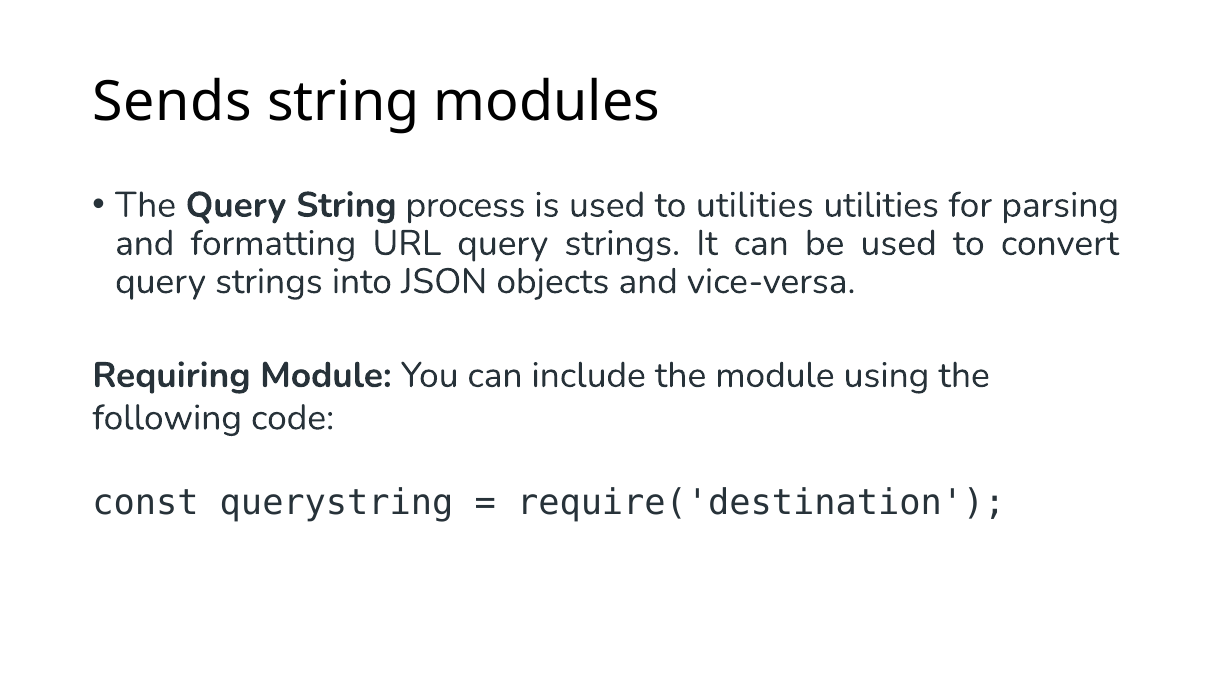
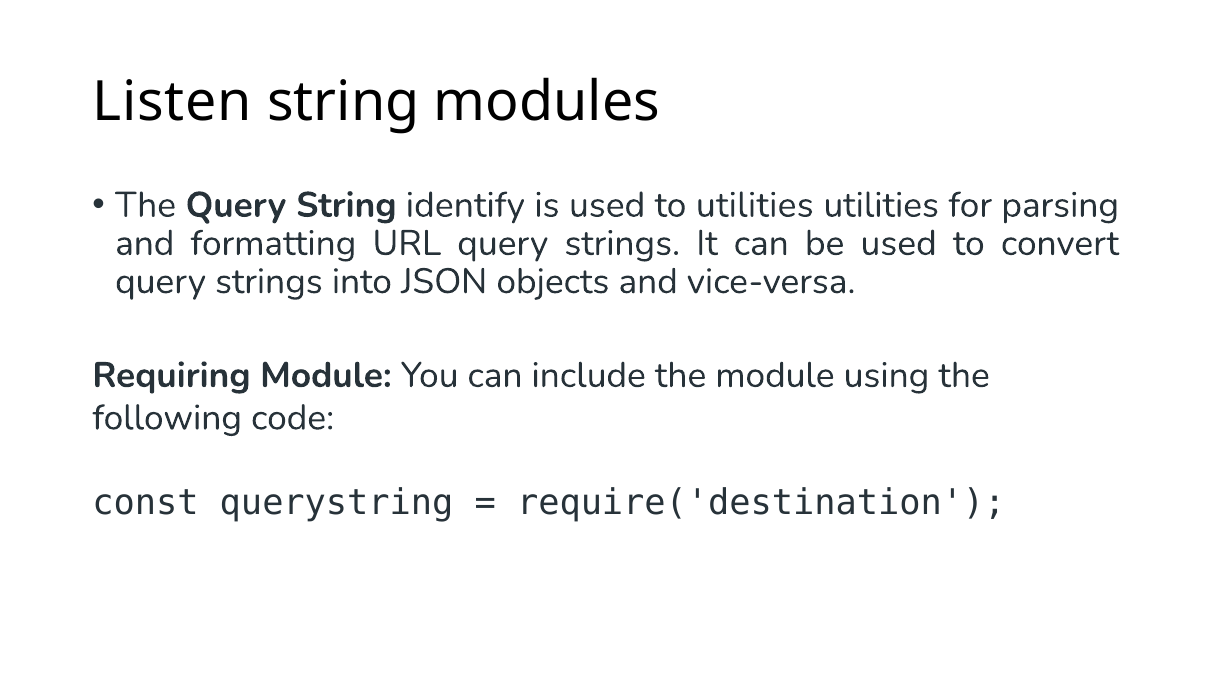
Sends: Sends -> Listen
process: process -> identify
